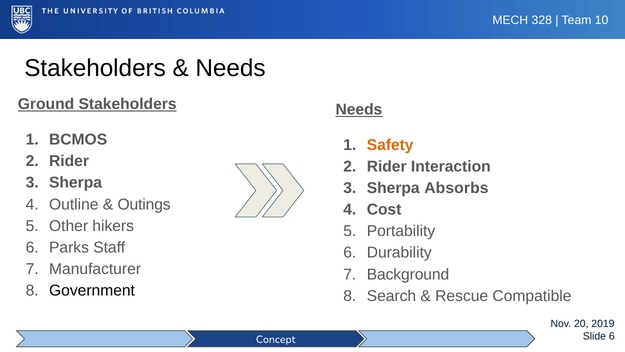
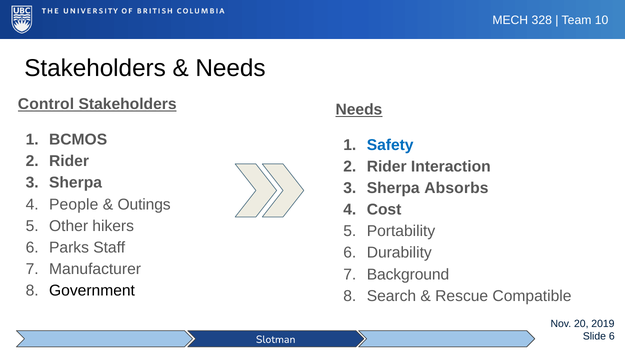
Ground: Ground -> Control
Safety colour: orange -> blue
Outline: Outline -> People
Concept: Concept -> Slotman
